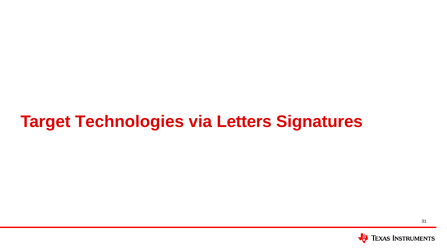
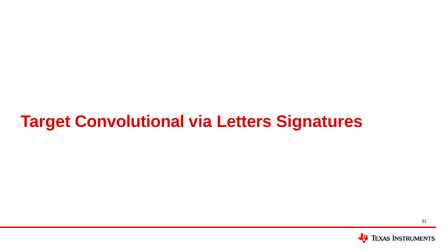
Technologies: Technologies -> Convolutional
